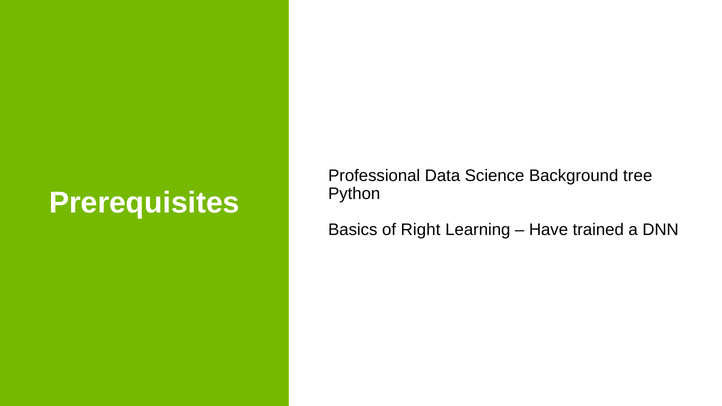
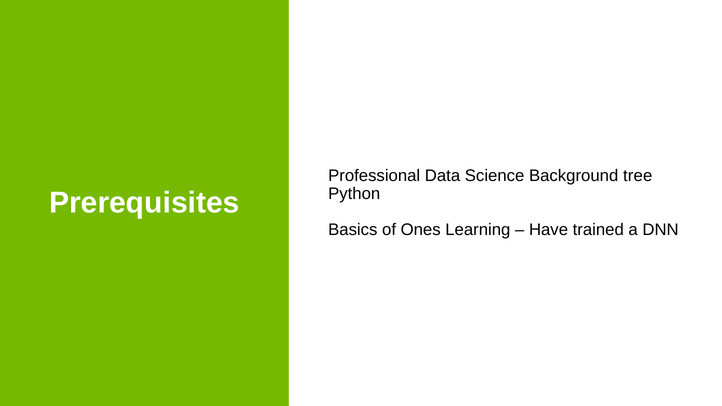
Right: Right -> Ones
